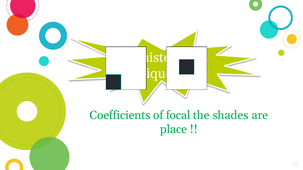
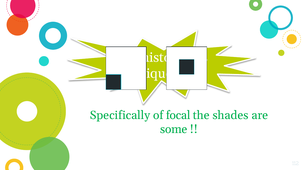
Coefficients: Coefficients -> Specifically
place: place -> some
